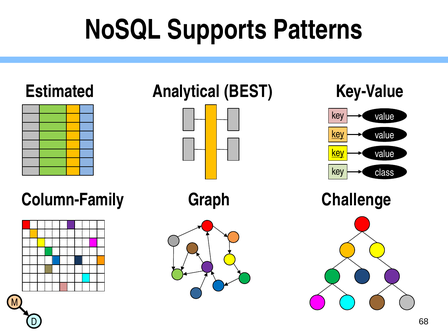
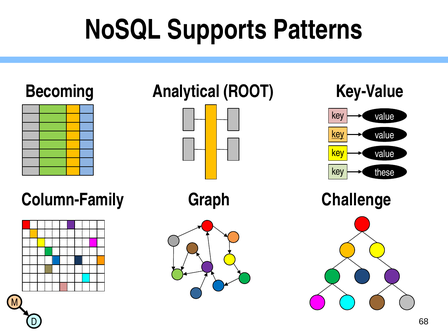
Estimated: Estimated -> Becoming
BEST: BEST -> ROOT
key at (338, 153) underline: present -> none
class: class -> these
